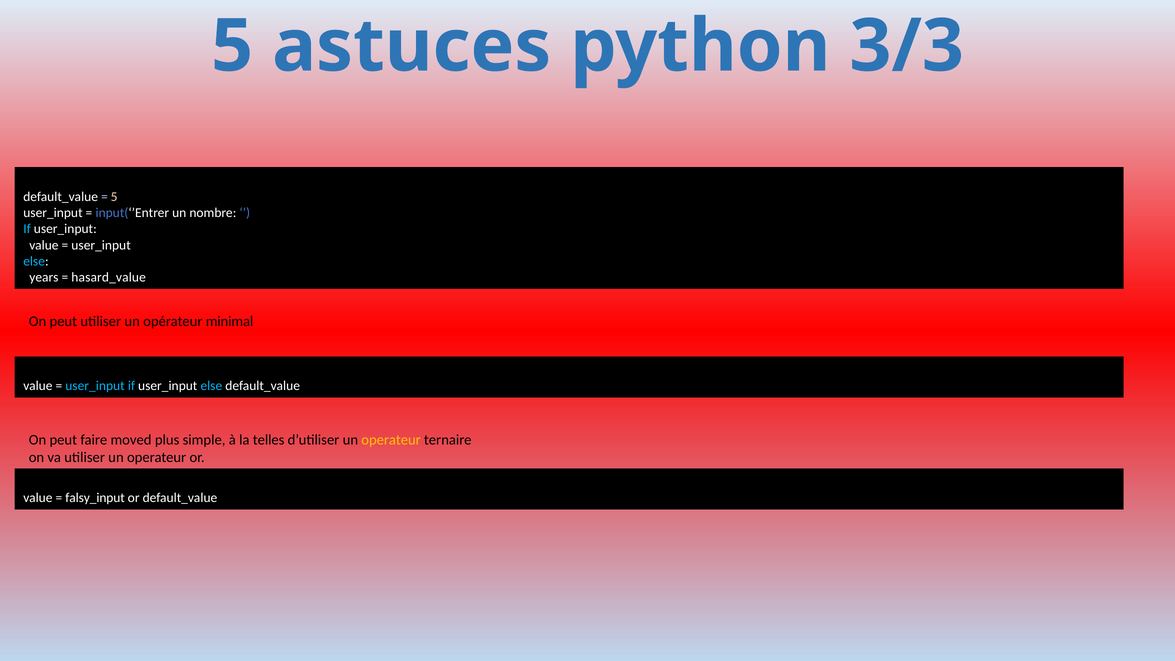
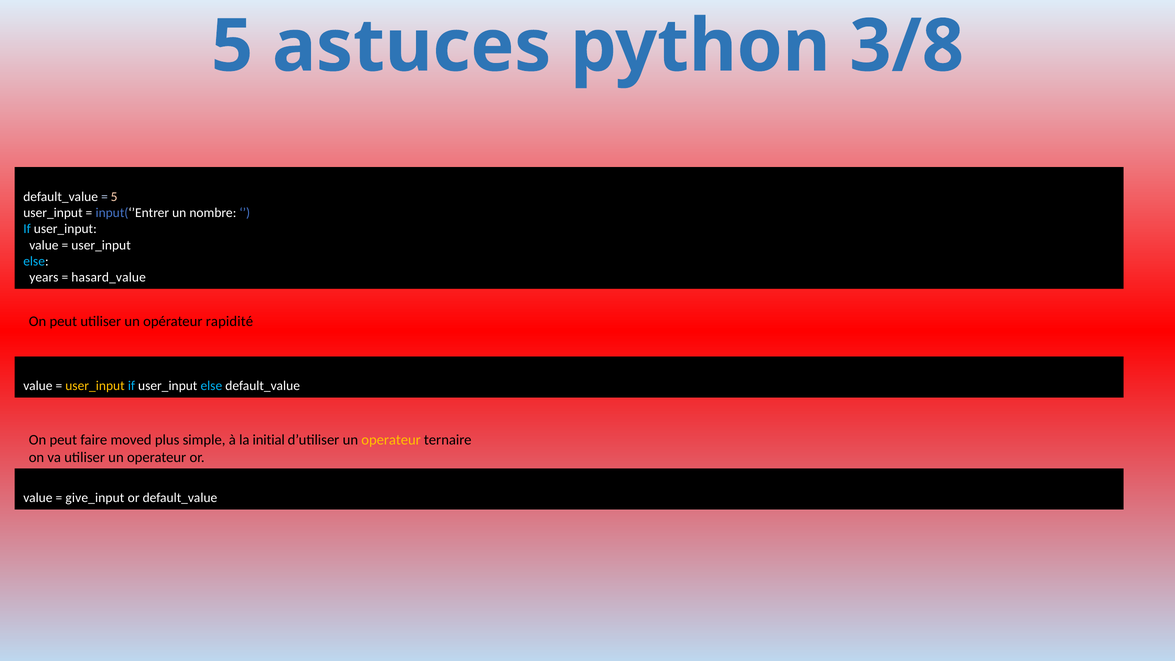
3/3: 3/3 -> 3/8
minimal: minimal -> rapidité
user_input at (95, 386) colour: light blue -> yellow
telles: telles -> initial
falsy_input: falsy_input -> give_input
